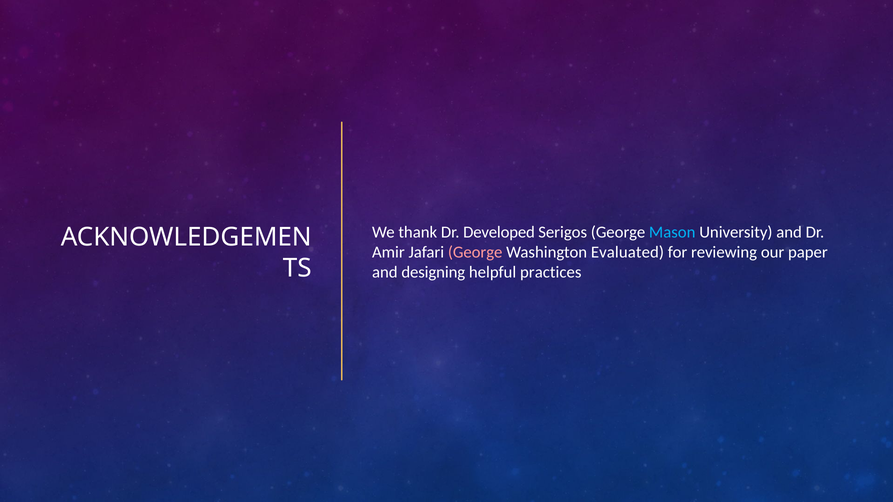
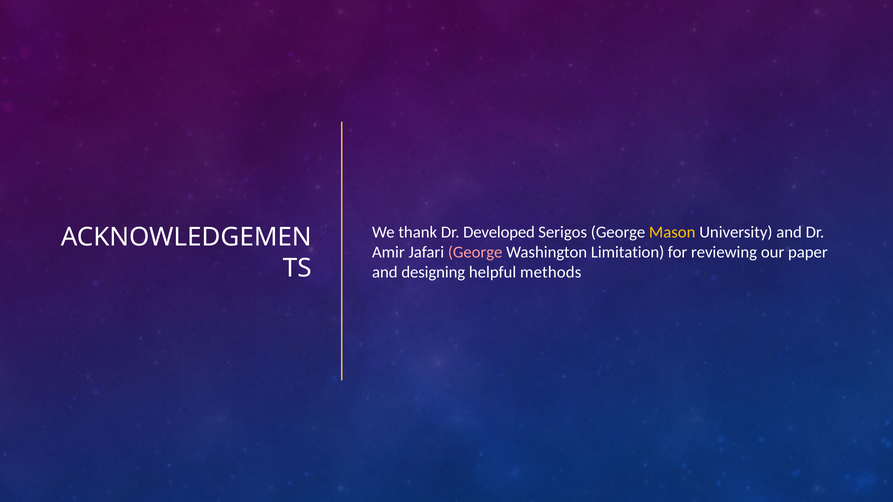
Mason colour: light blue -> yellow
Evaluated: Evaluated -> Limitation
practices: practices -> methods
